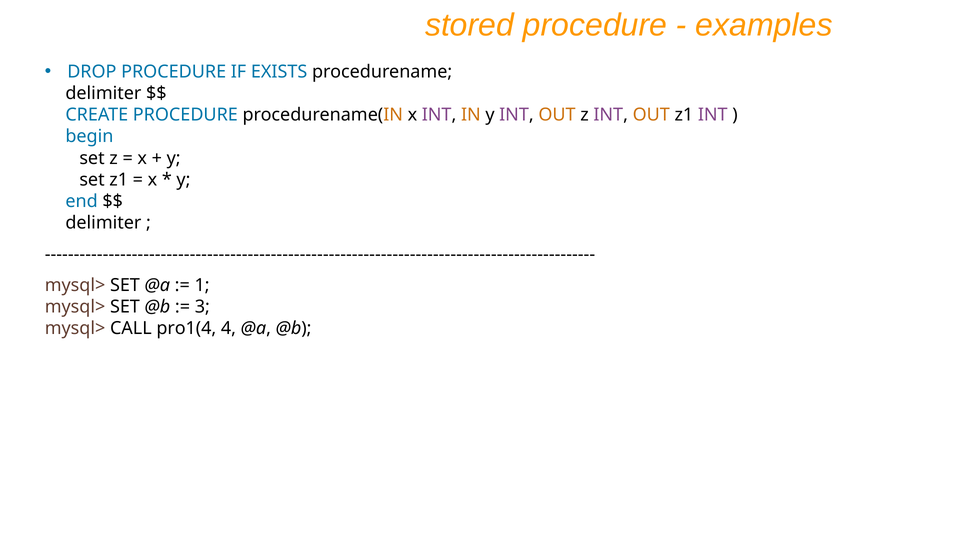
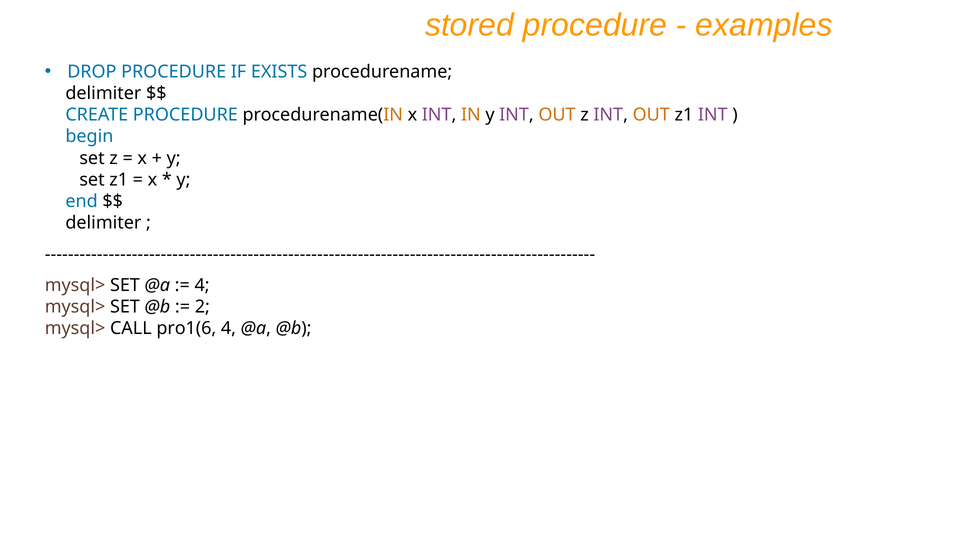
1 at (202, 285): 1 -> 4
3: 3 -> 2
pro1(4: pro1(4 -> pro1(6
